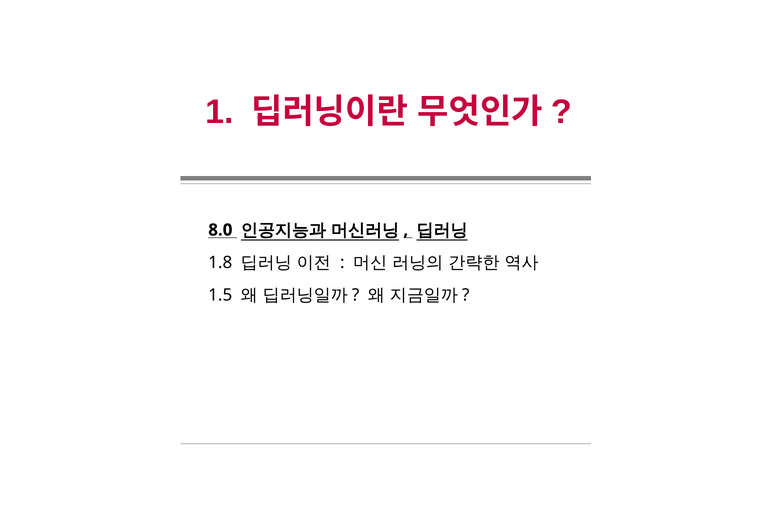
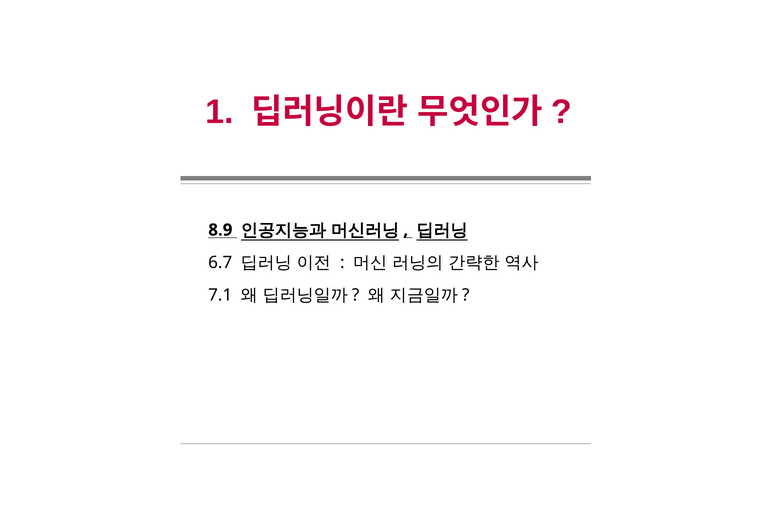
8.0: 8.0 -> 8.9
1.8: 1.8 -> 6.7
1.5: 1.5 -> 7.1
